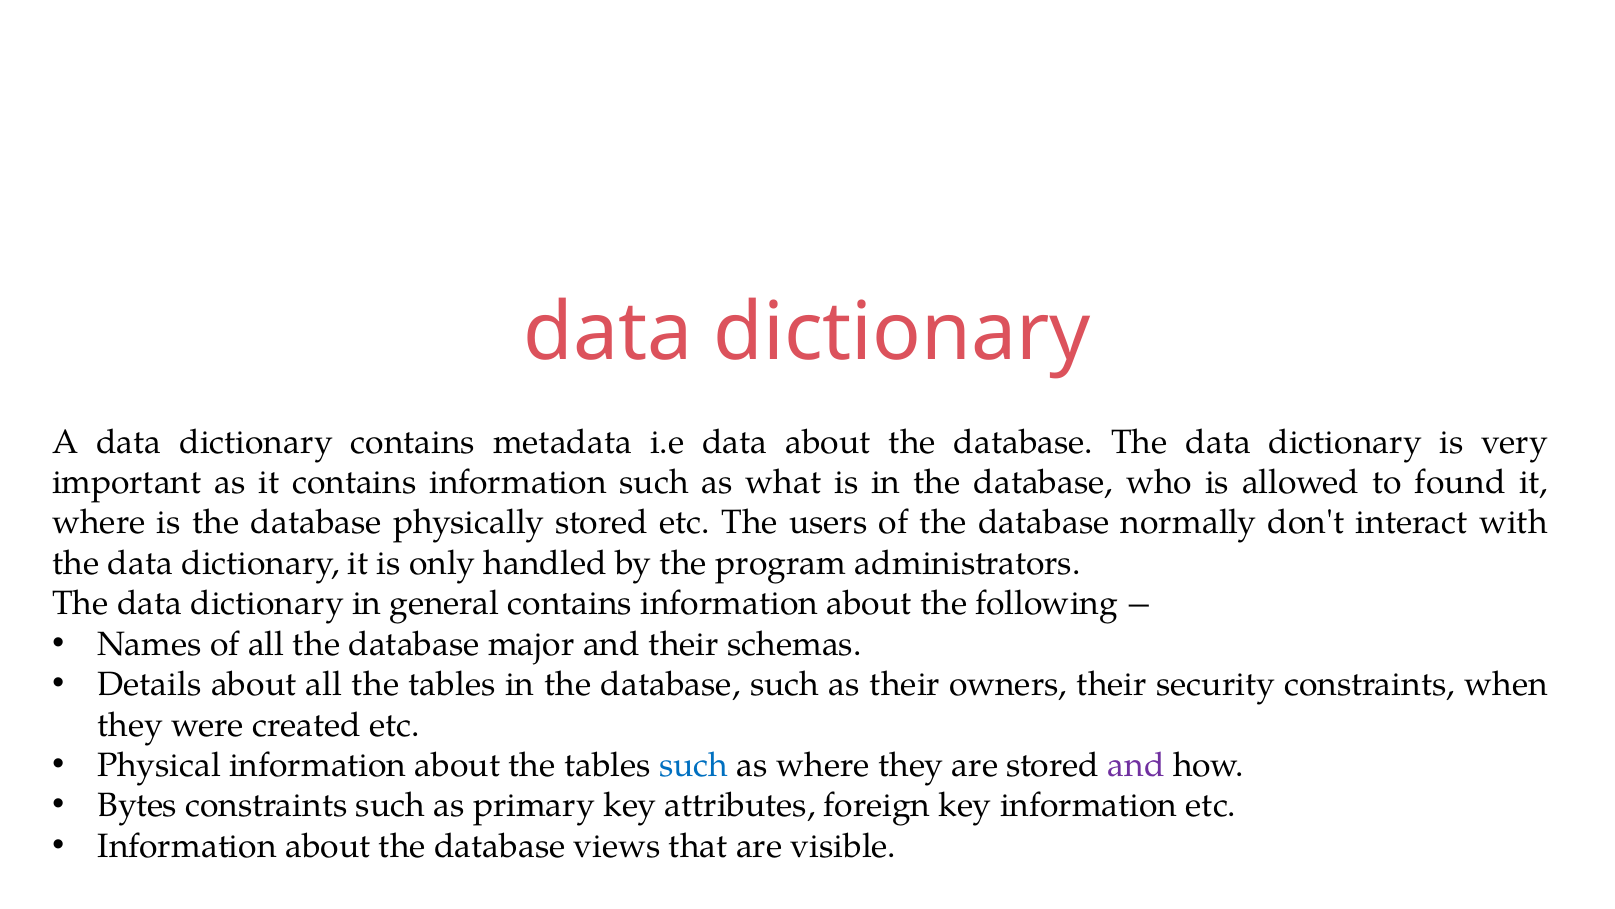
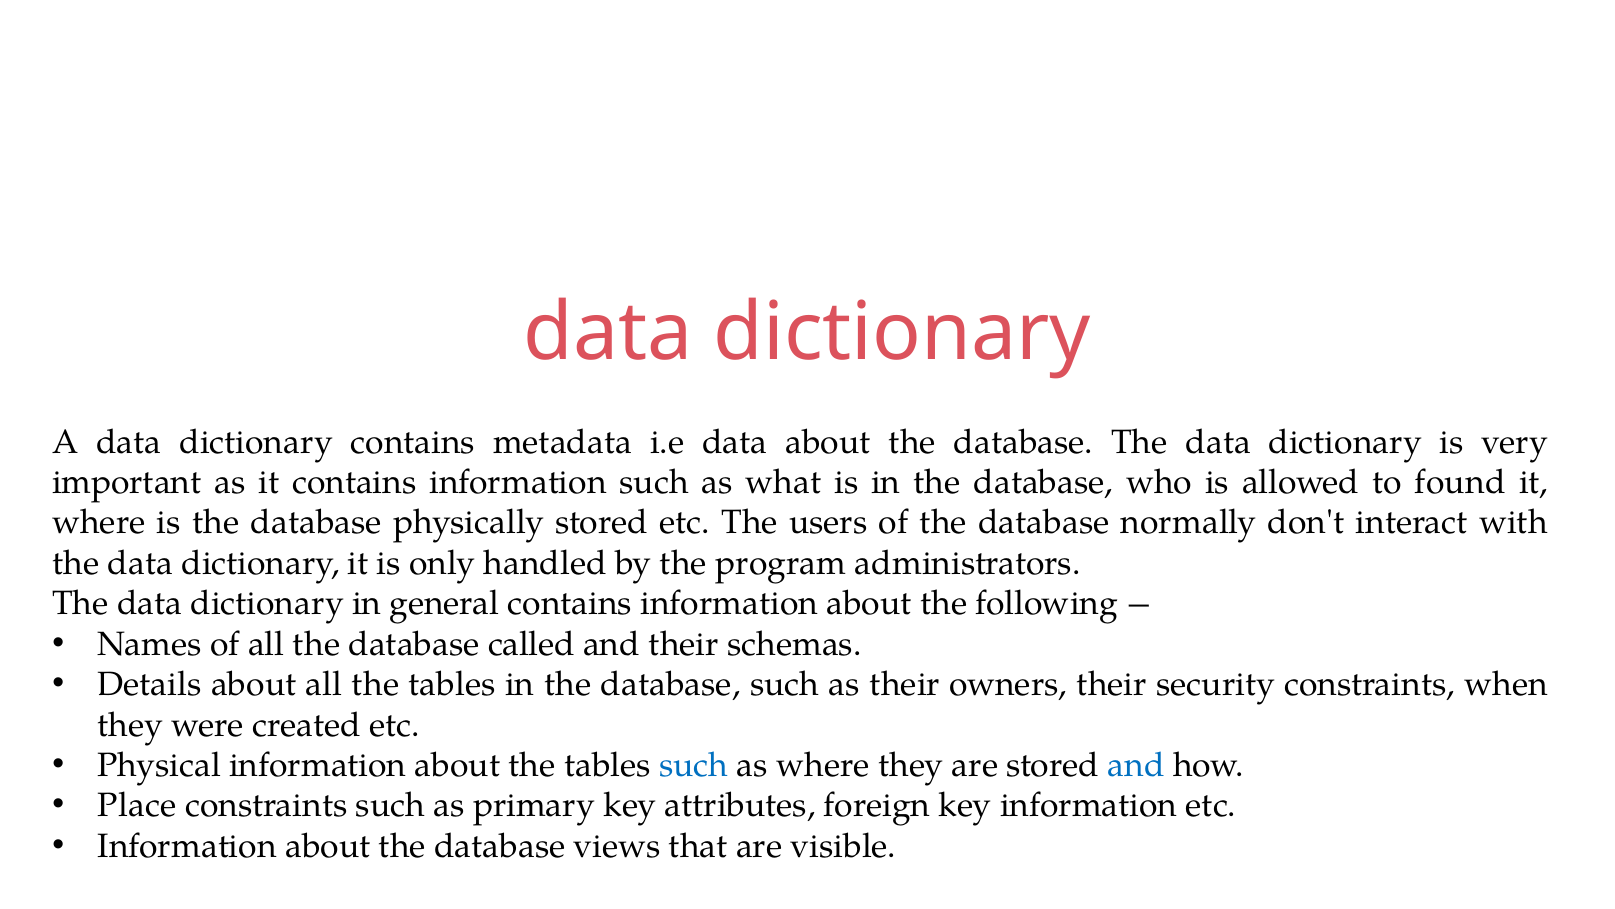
major: major -> called
and at (1136, 765) colour: purple -> blue
Bytes: Bytes -> Place
